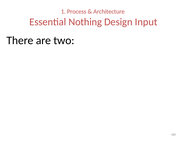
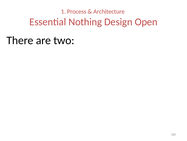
Input: Input -> Open
